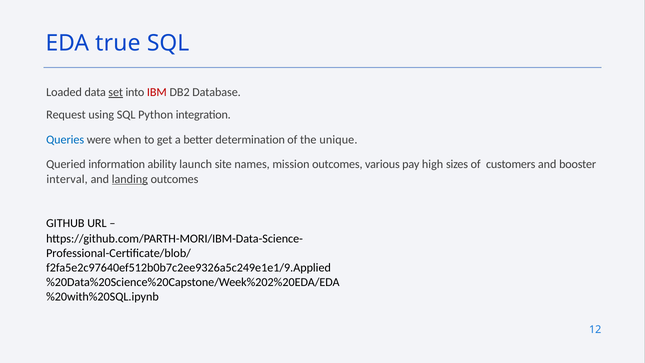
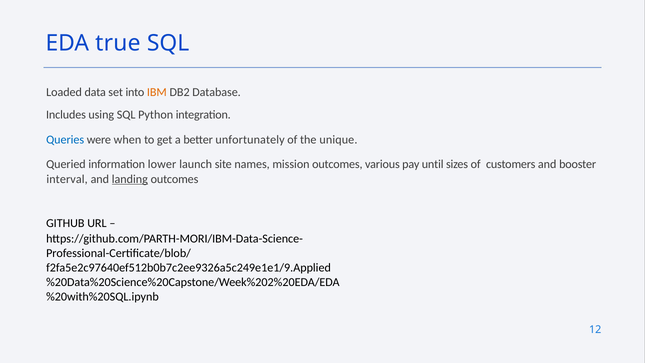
set underline: present -> none
IBM colour: red -> orange
Request: Request -> Includes
determination: determination -> unfortunately
ability: ability -> lower
high: high -> until
